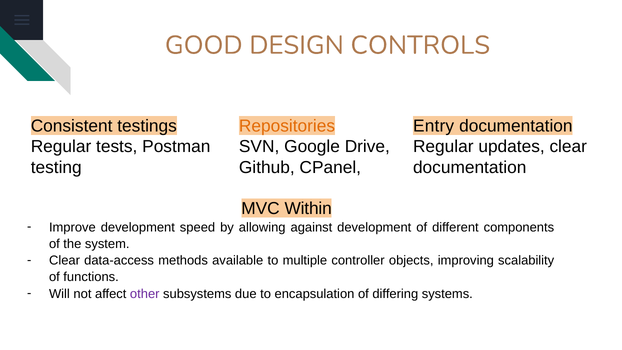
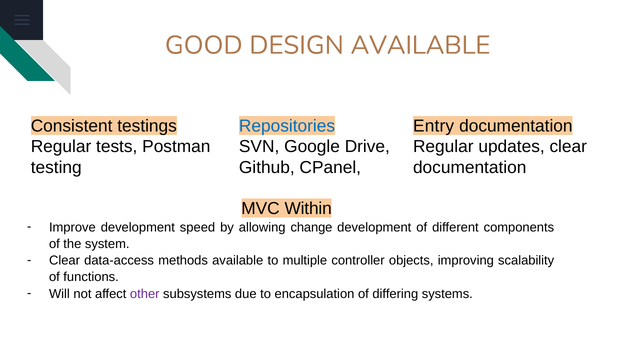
DESIGN CONTROLS: CONTROLS -> AVAILABLE
Repositories colour: orange -> blue
against: against -> change
